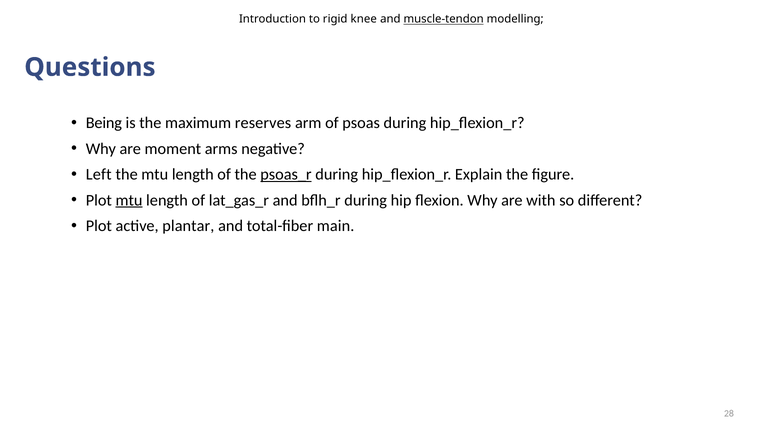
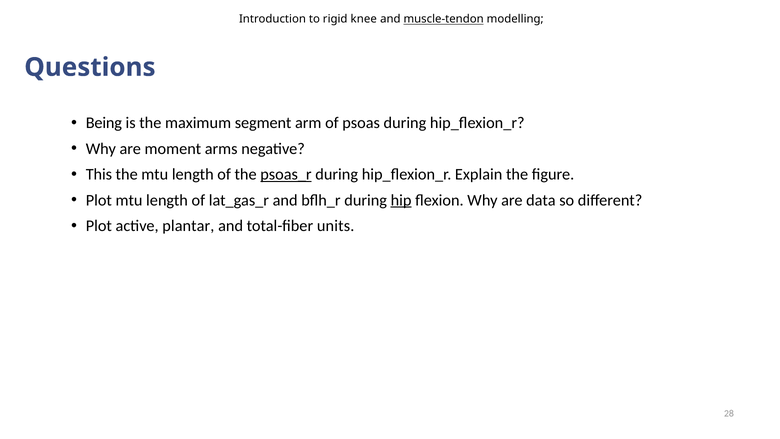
reserves: reserves -> segment
Left: Left -> This
mtu at (129, 200) underline: present -> none
hip underline: none -> present
with: with -> data
main: main -> units
